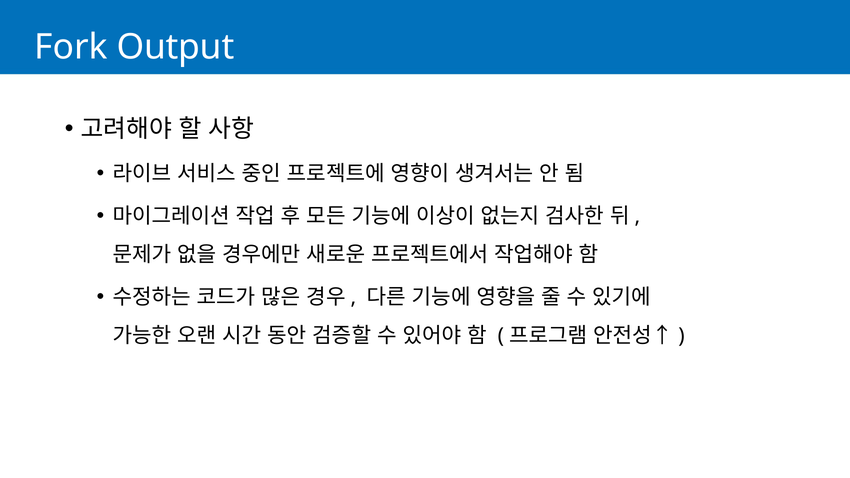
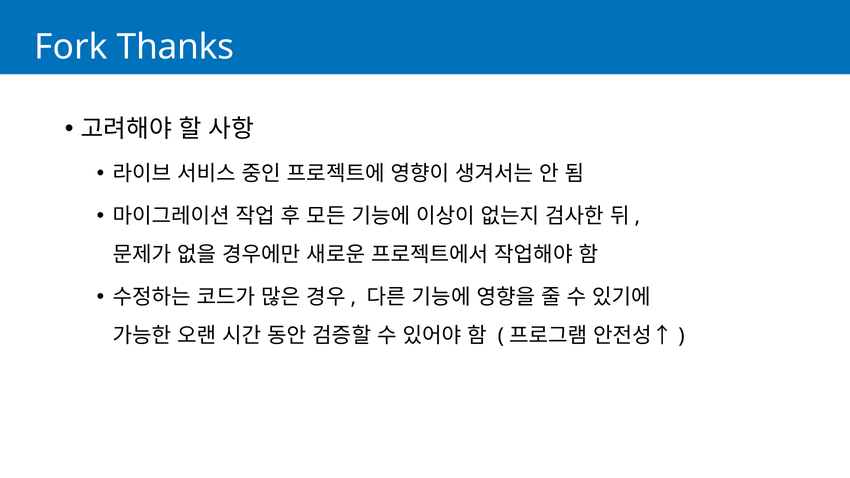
Output: Output -> Thanks
